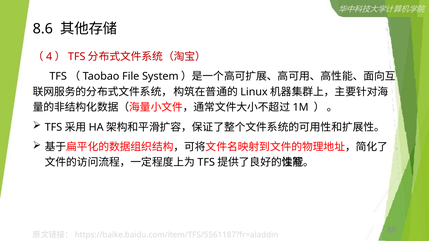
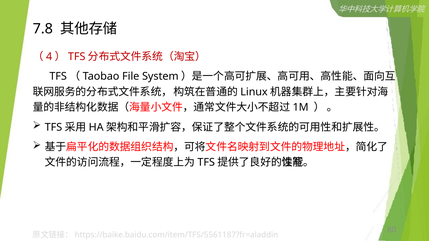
8.6: 8.6 -> 7.8
